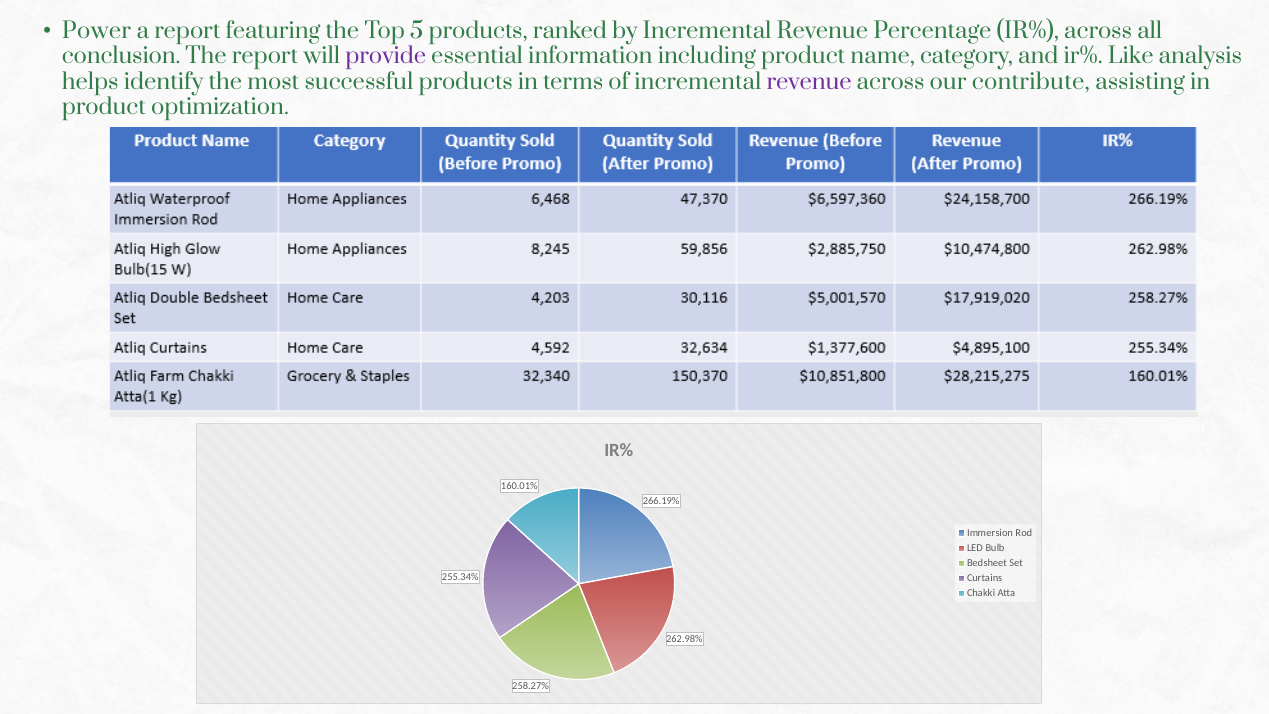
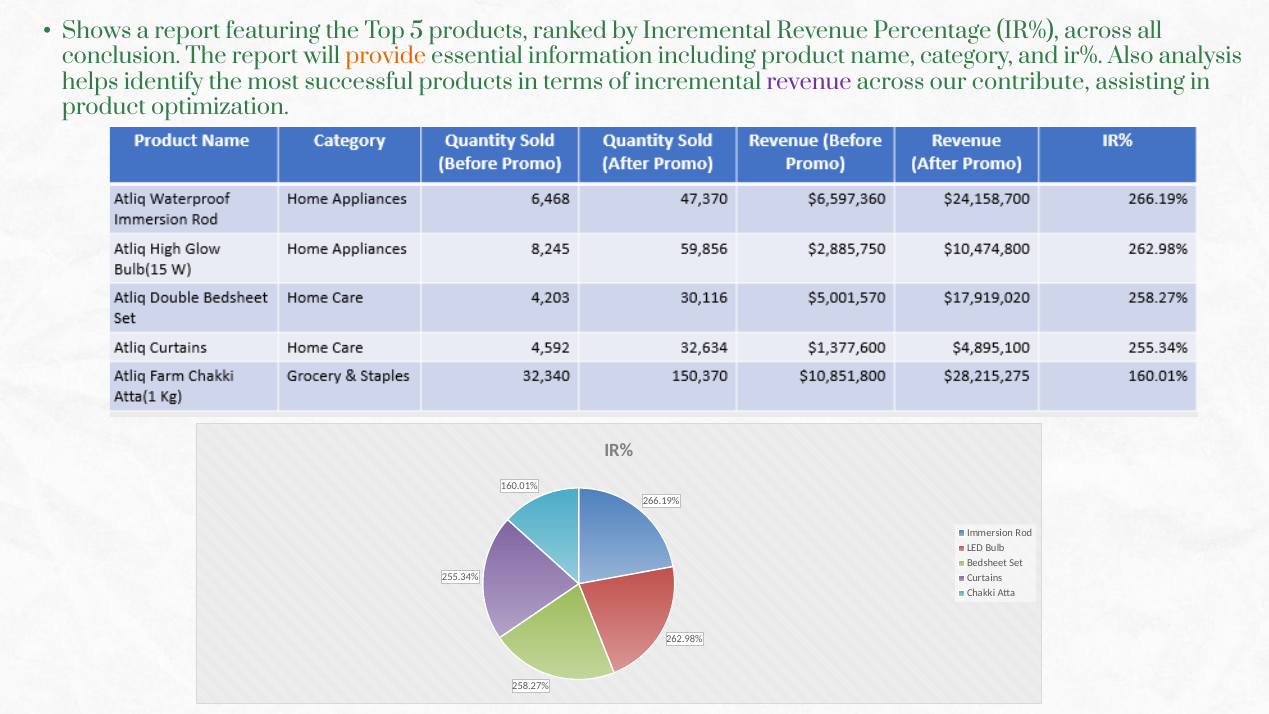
Power: Power -> Shows
provide colour: purple -> orange
Like: Like -> Also
